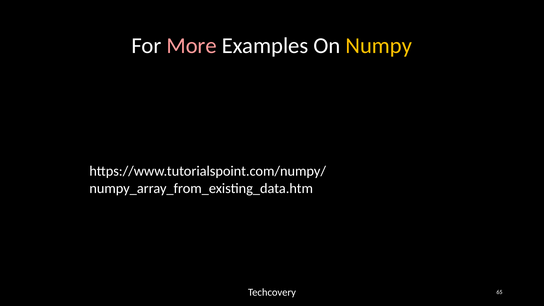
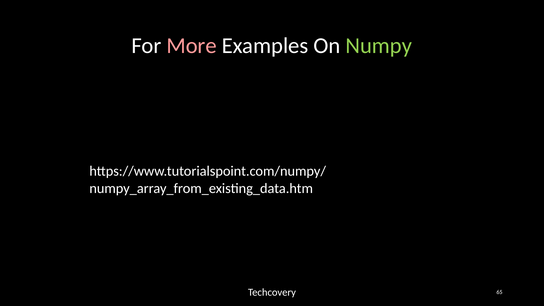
Numpy colour: yellow -> light green
